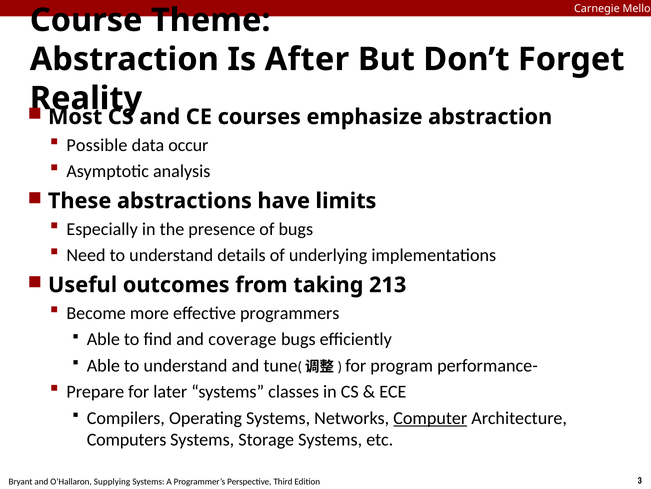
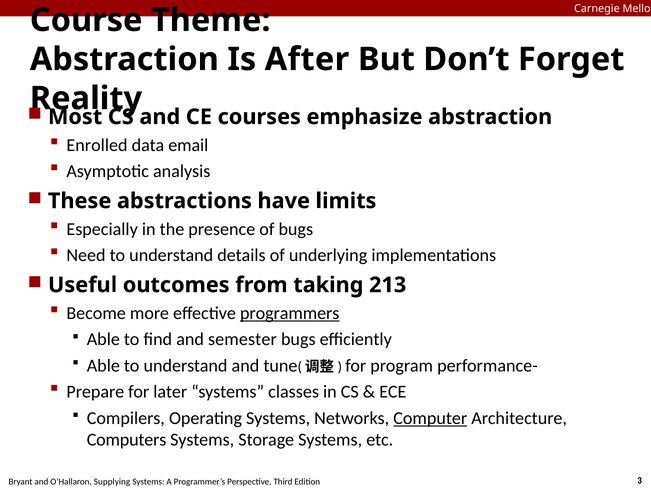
Possible: Possible -> Enrolled
occur: occur -> email
programmers underline: none -> present
coverage: coverage -> semester
